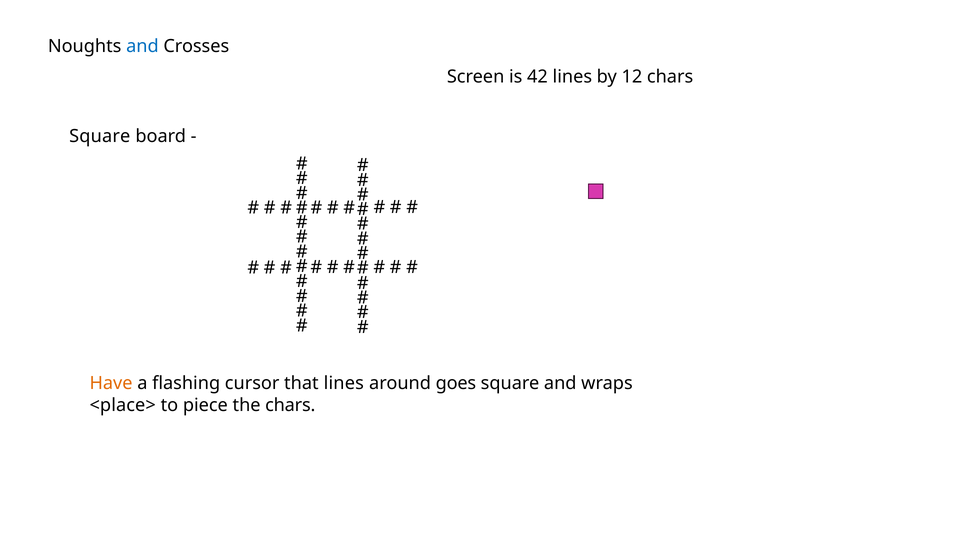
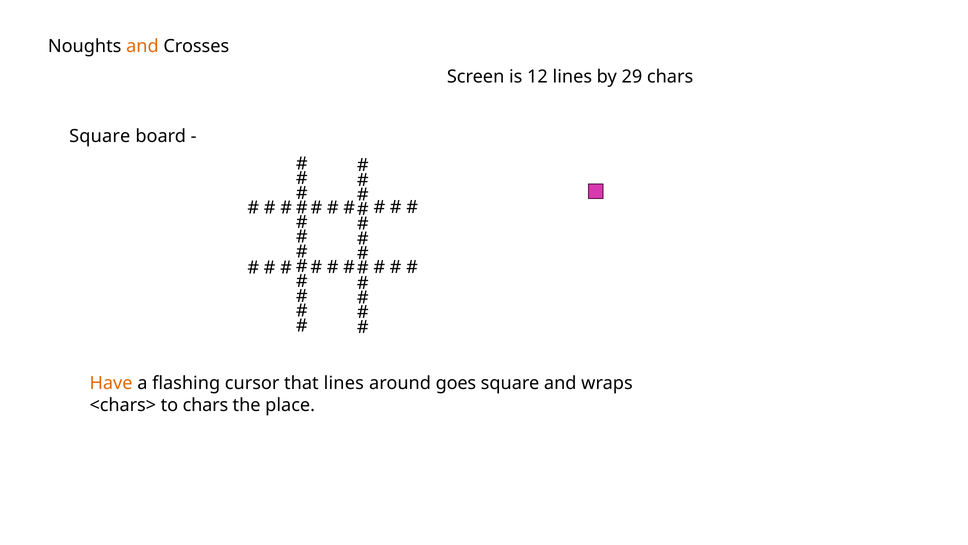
and at (142, 46) colour: blue -> orange
42: 42 -> 12
12: 12 -> 29
<place>: <place> -> <chars>
to piece: piece -> chars
the chars: chars -> place
